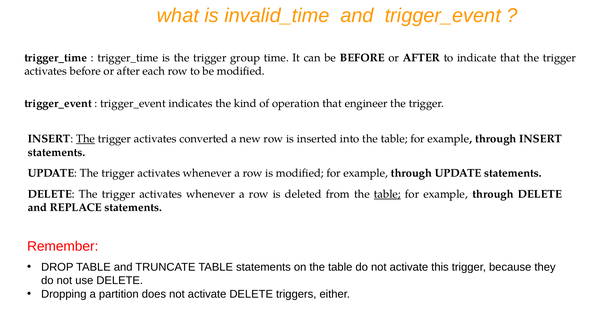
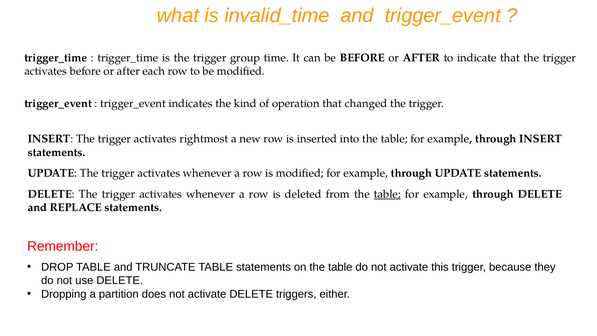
engineer: engineer -> changed
The at (86, 139) underline: present -> none
converted: converted -> rightmost
